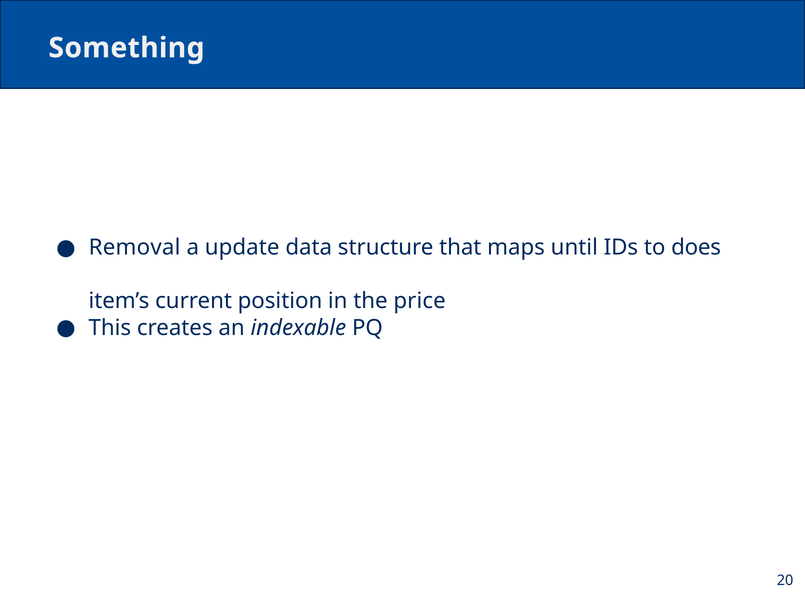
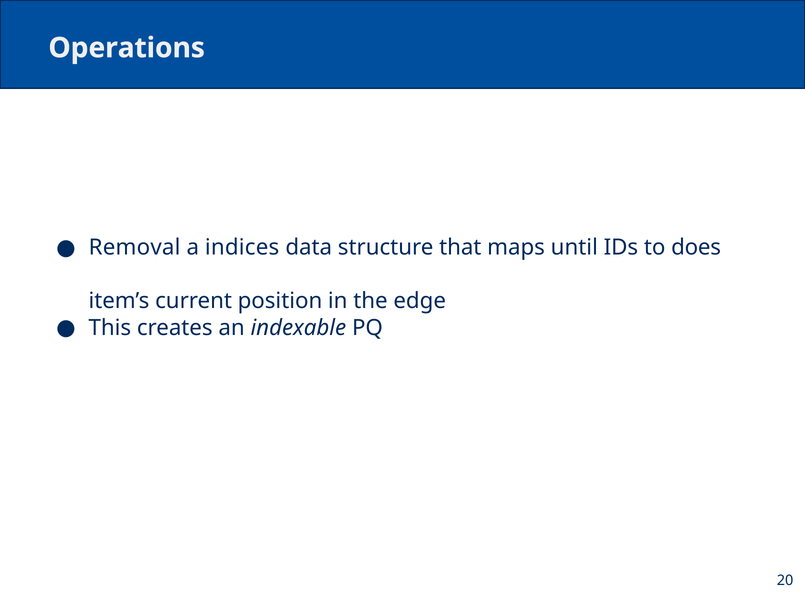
Something: Something -> Operations
update: update -> indices
price: price -> edge
